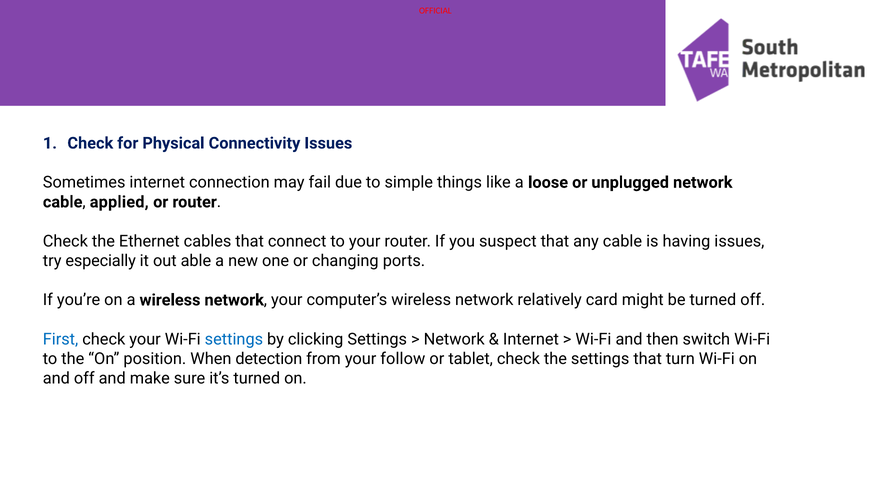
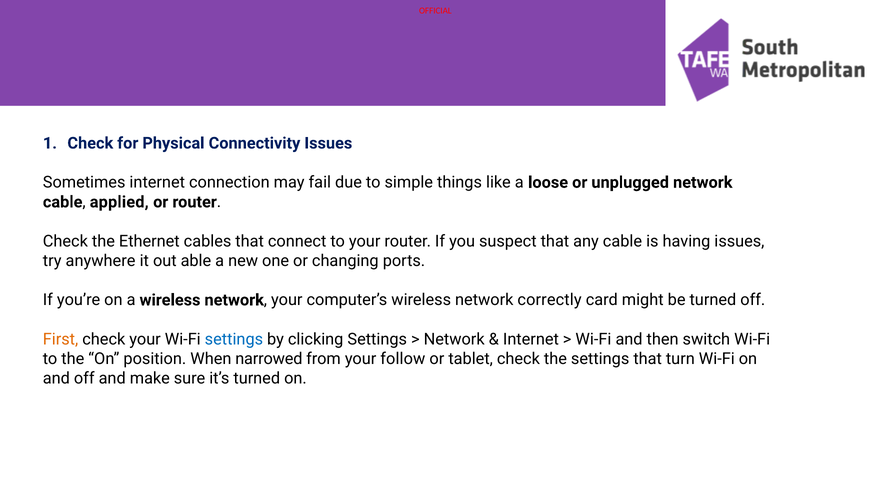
especially: especially -> anywhere
relatively: relatively -> correctly
First colour: blue -> orange
detection: detection -> narrowed
